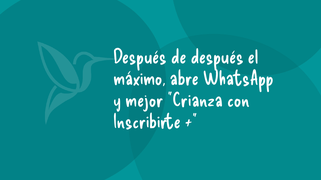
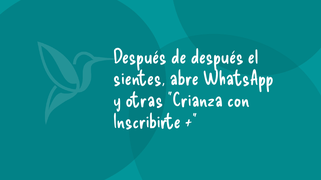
máximo: máximo -> sientes
mejor: mejor -> otras
